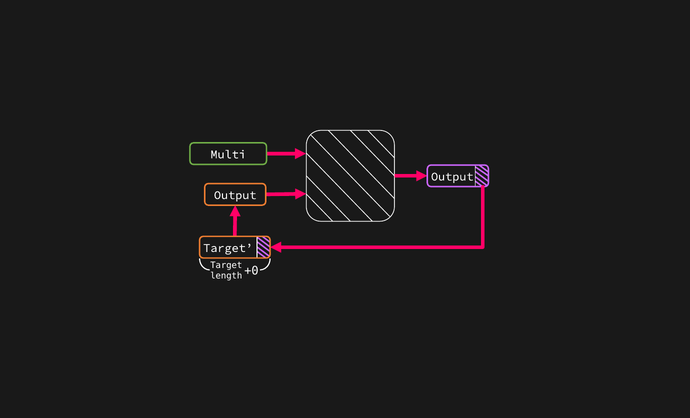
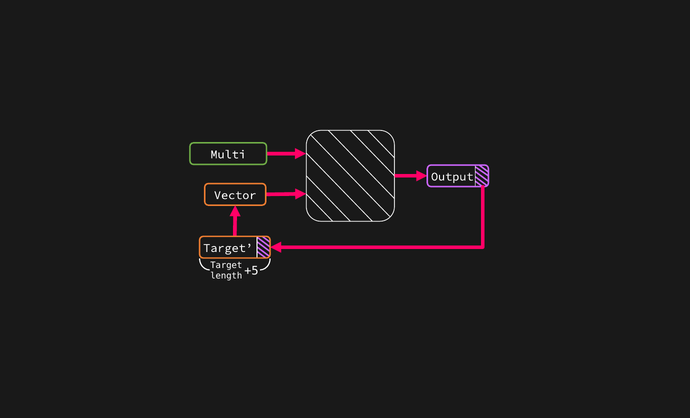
Output at (235, 195): Output -> Vector
+0: +0 -> +5
